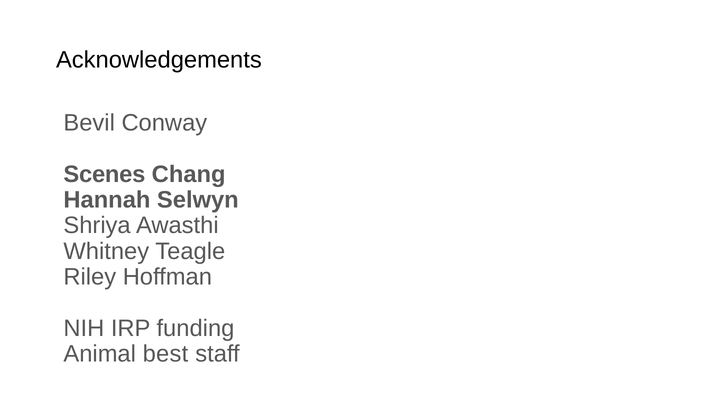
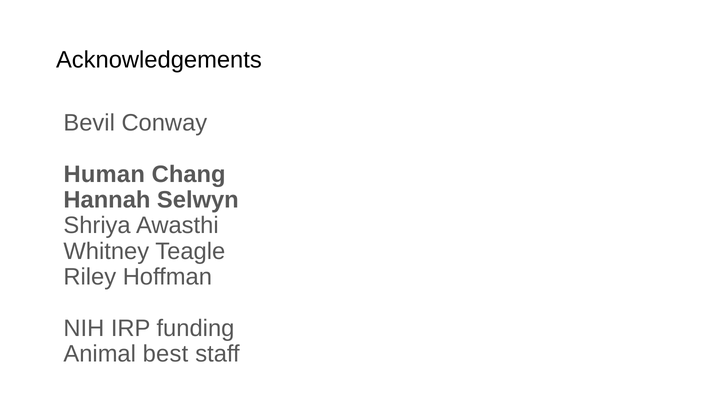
Scenes: Scenes -> Human
